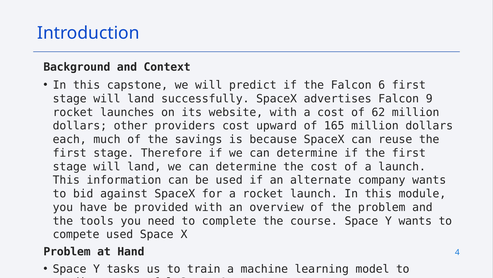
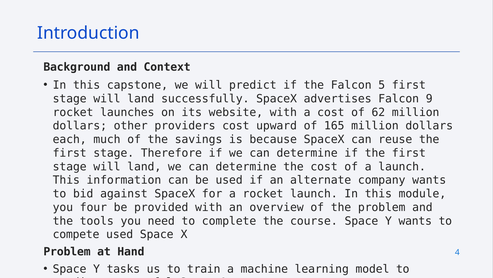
6: 6 -> 5
have: have -> four
